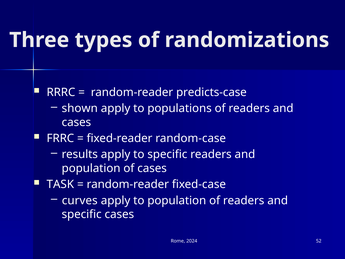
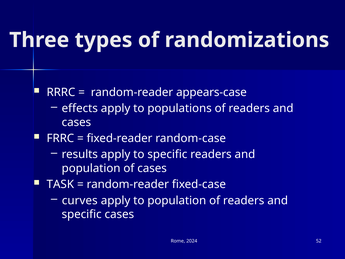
predicts-case: predicts-case -> appears-case
shown: shown -> effects
